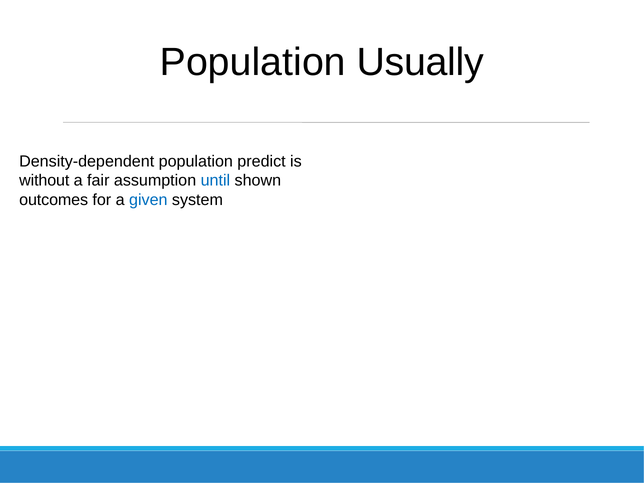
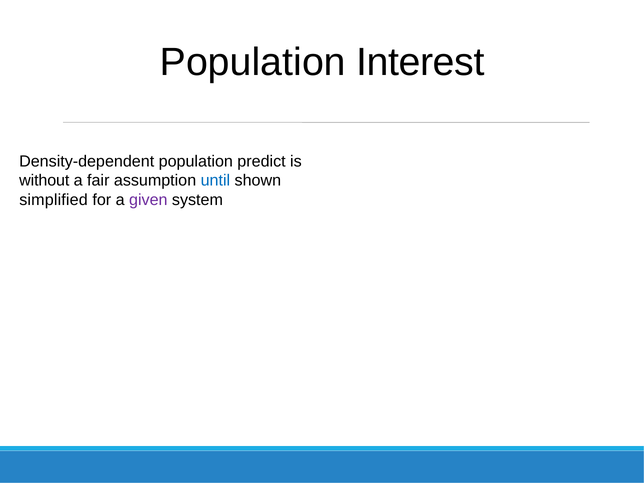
Usually: Usually -> Interest
outcomes: outcomes -> simplified
given colour: blue -> purple
